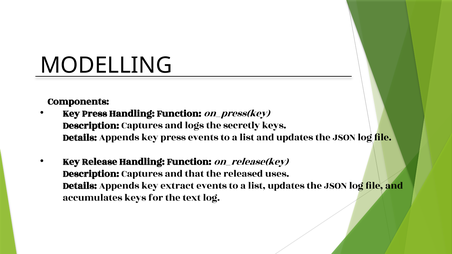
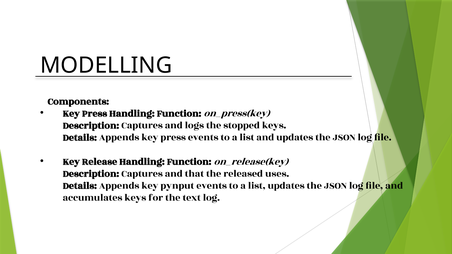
secretly: secretly -> stopped
extract: extract -> pynput
